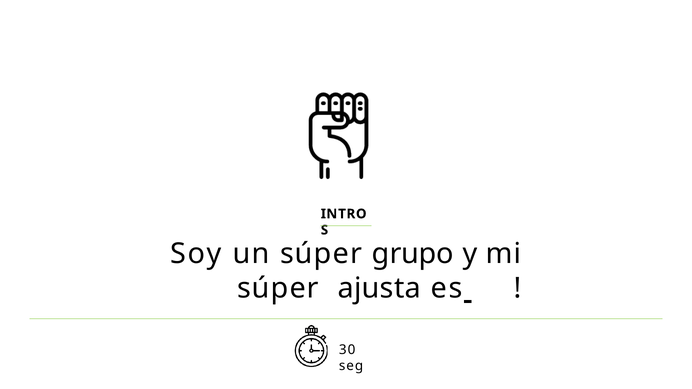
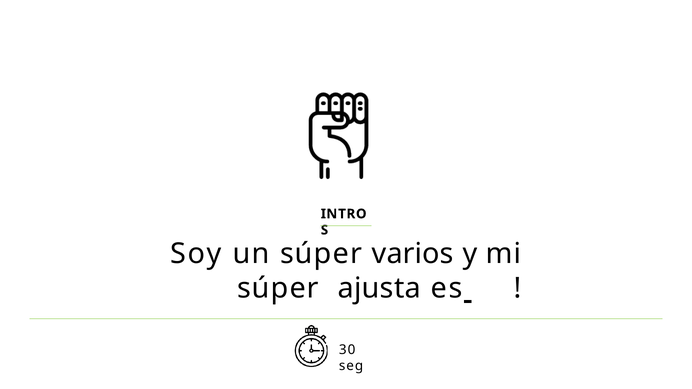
grupo: grupo -> varios
